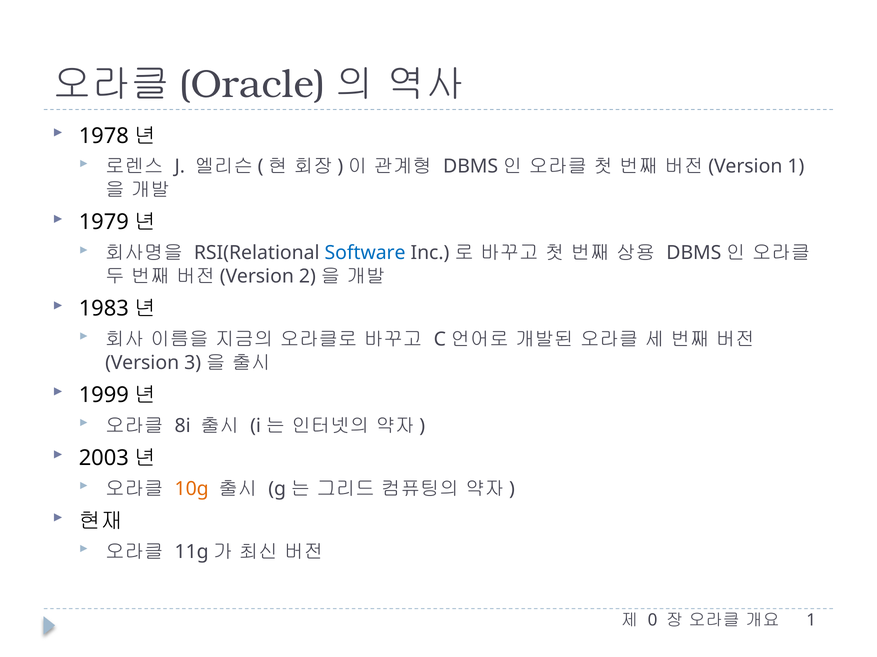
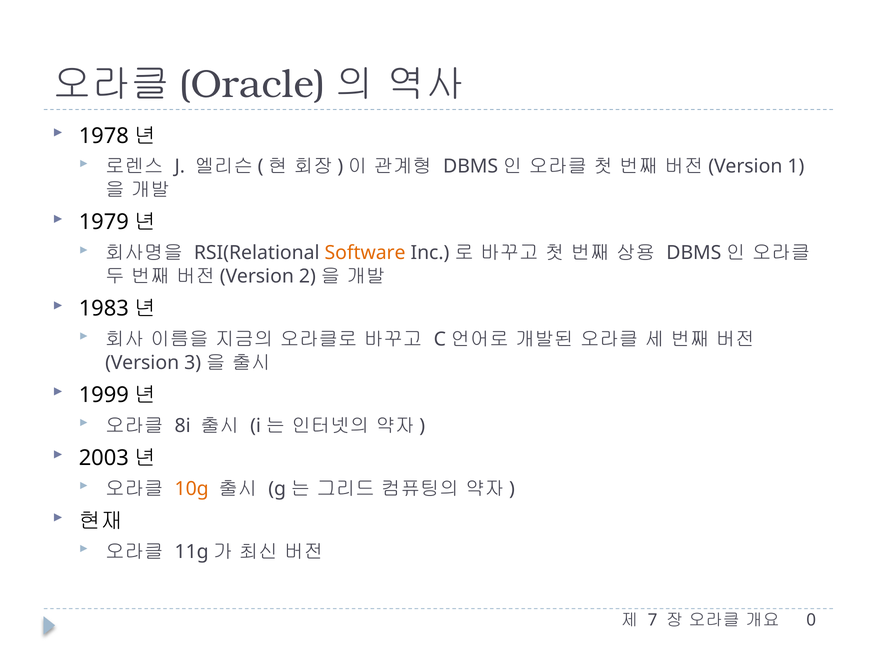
Software colour: blue -> orange
0: 0 -> 7
1 at (811, 621): 1 -> 0
